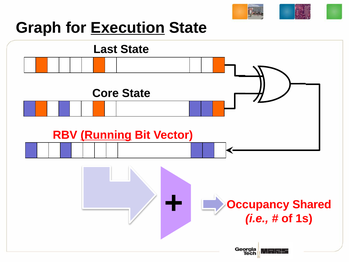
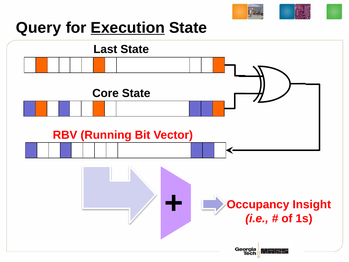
Graph: Graph -> Query
Running underline: present -> none
Shared: Shared -> Insight
